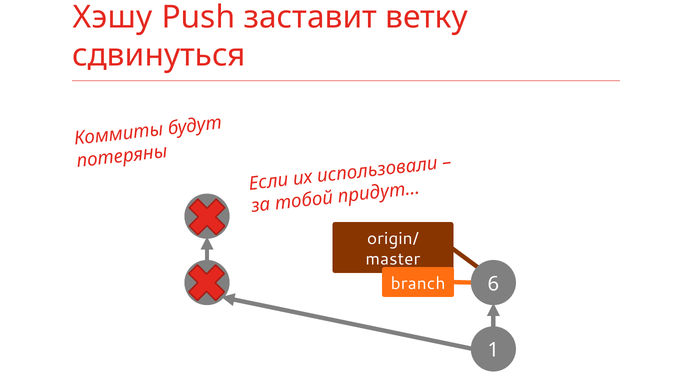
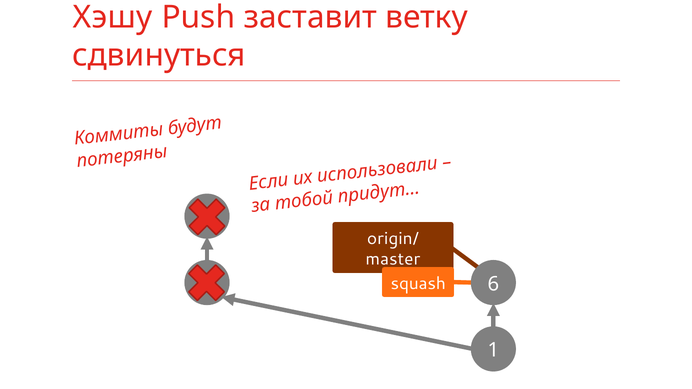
branch: branch -> squash
